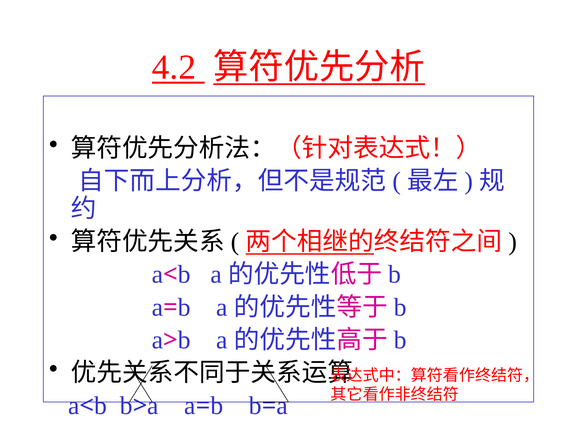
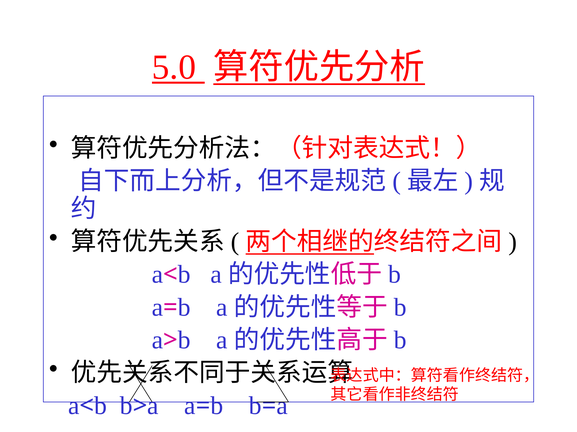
4.2: 4.2 -> 5.0
